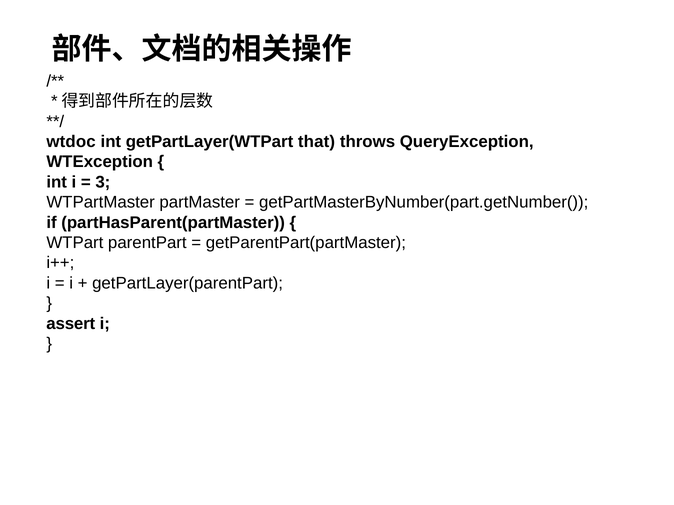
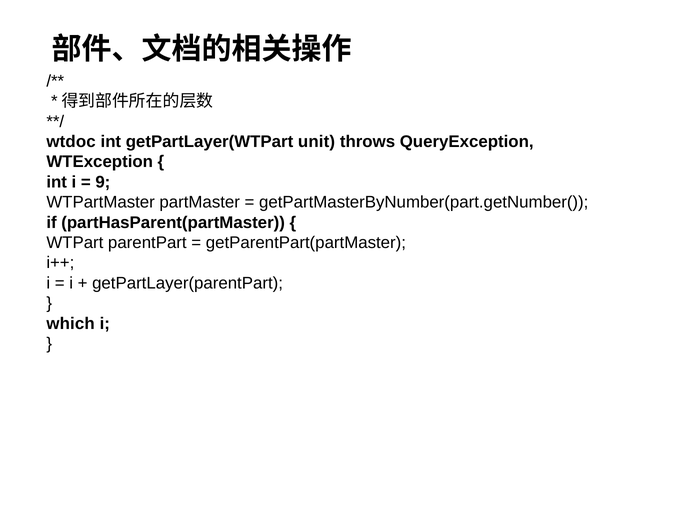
that: that -> unit
3: 3 -> 9
assert: assert -> which
